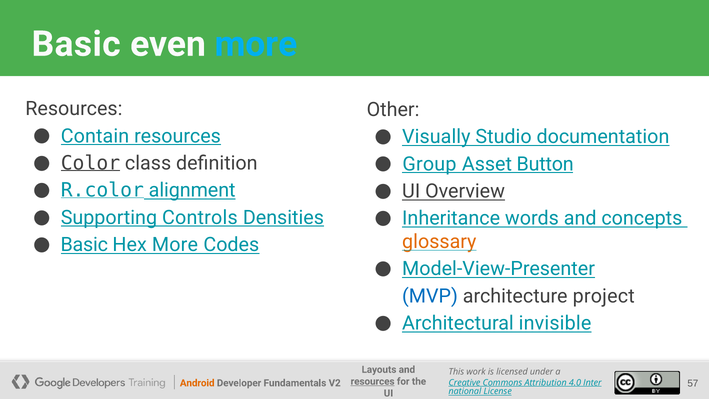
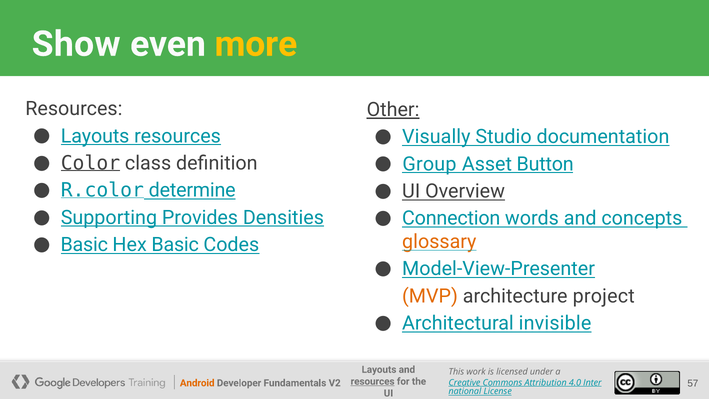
Basic at (76, 44): Basic -> Show
more at (256, 44) colour: light blue -> yellow
Other underline: none -> present
Contain at (95, 136): Contain -> Layouts
alignment: alignment -> determine
Controls: Controls -> Provides
Inheritance: Inheritance -> Connection
Hex More: More -> Basic
MVP colour: blue -> orange
